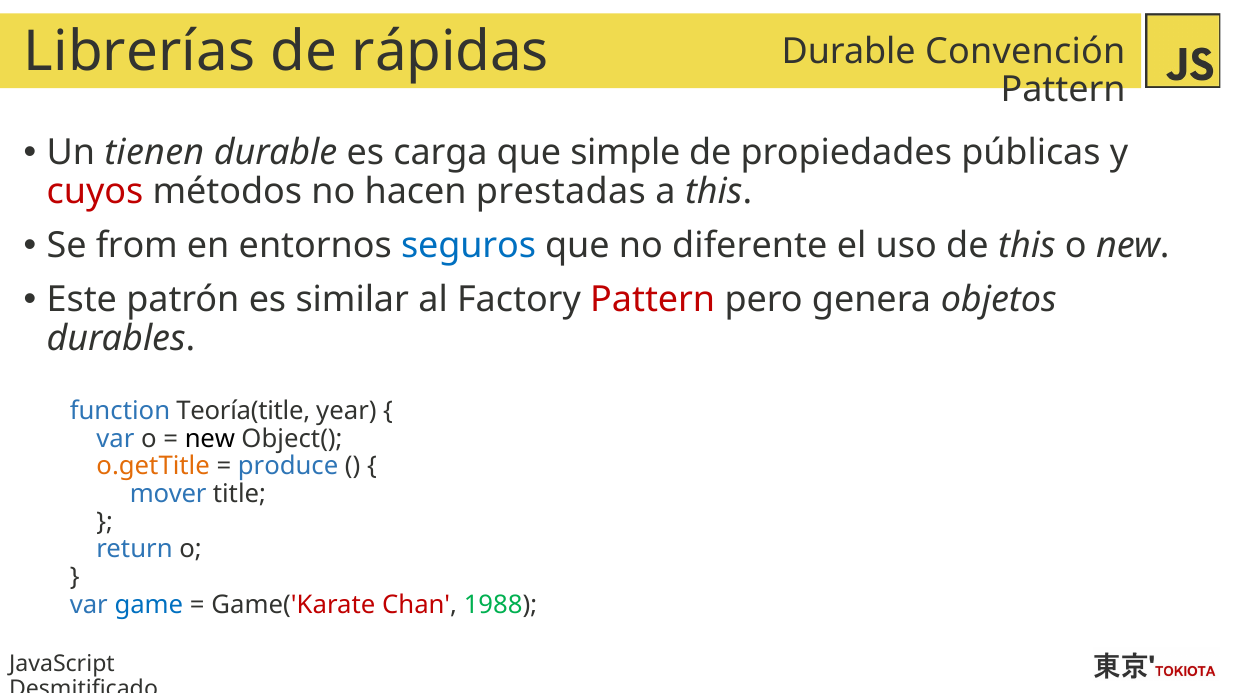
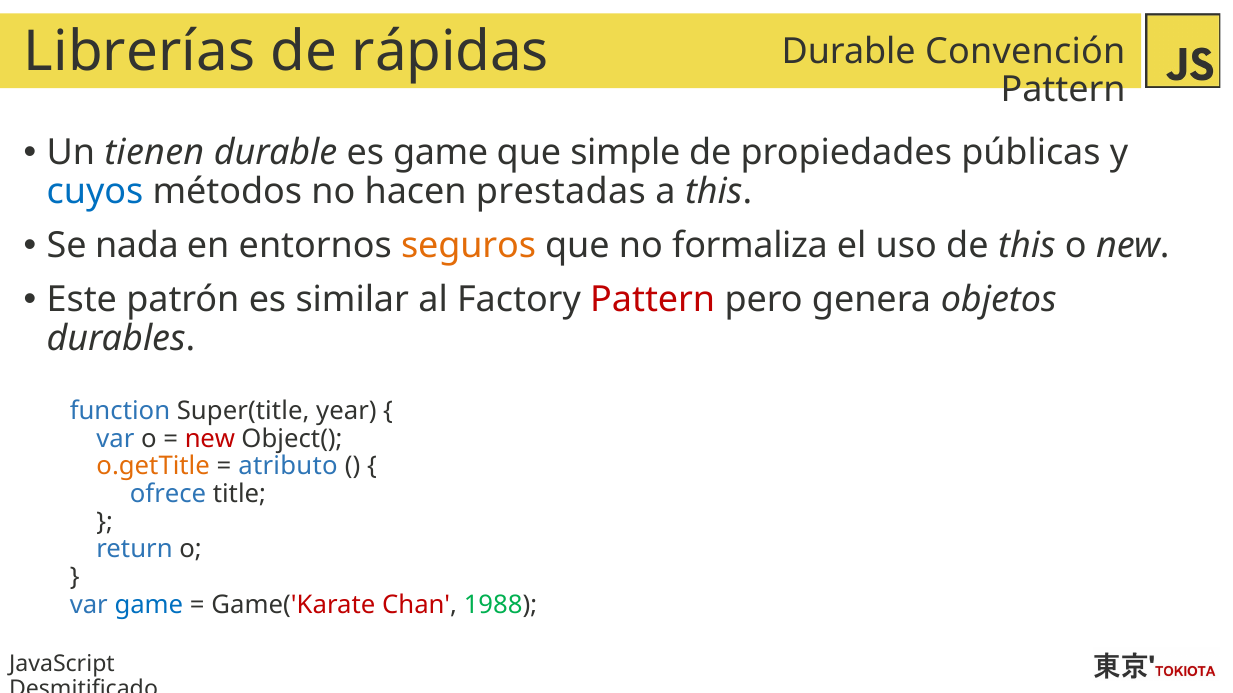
es carga: carga -> game
cuyos colour: red -> blue
from: from -> nada
seguros colour: blue -> orange
diferente: diferente -> formaliza
Teoría(title: Teoría(title -> Super(title
new at (210, 439) colour: black -> red
produce: produce -> atributo
mover: mover -> ofrece
